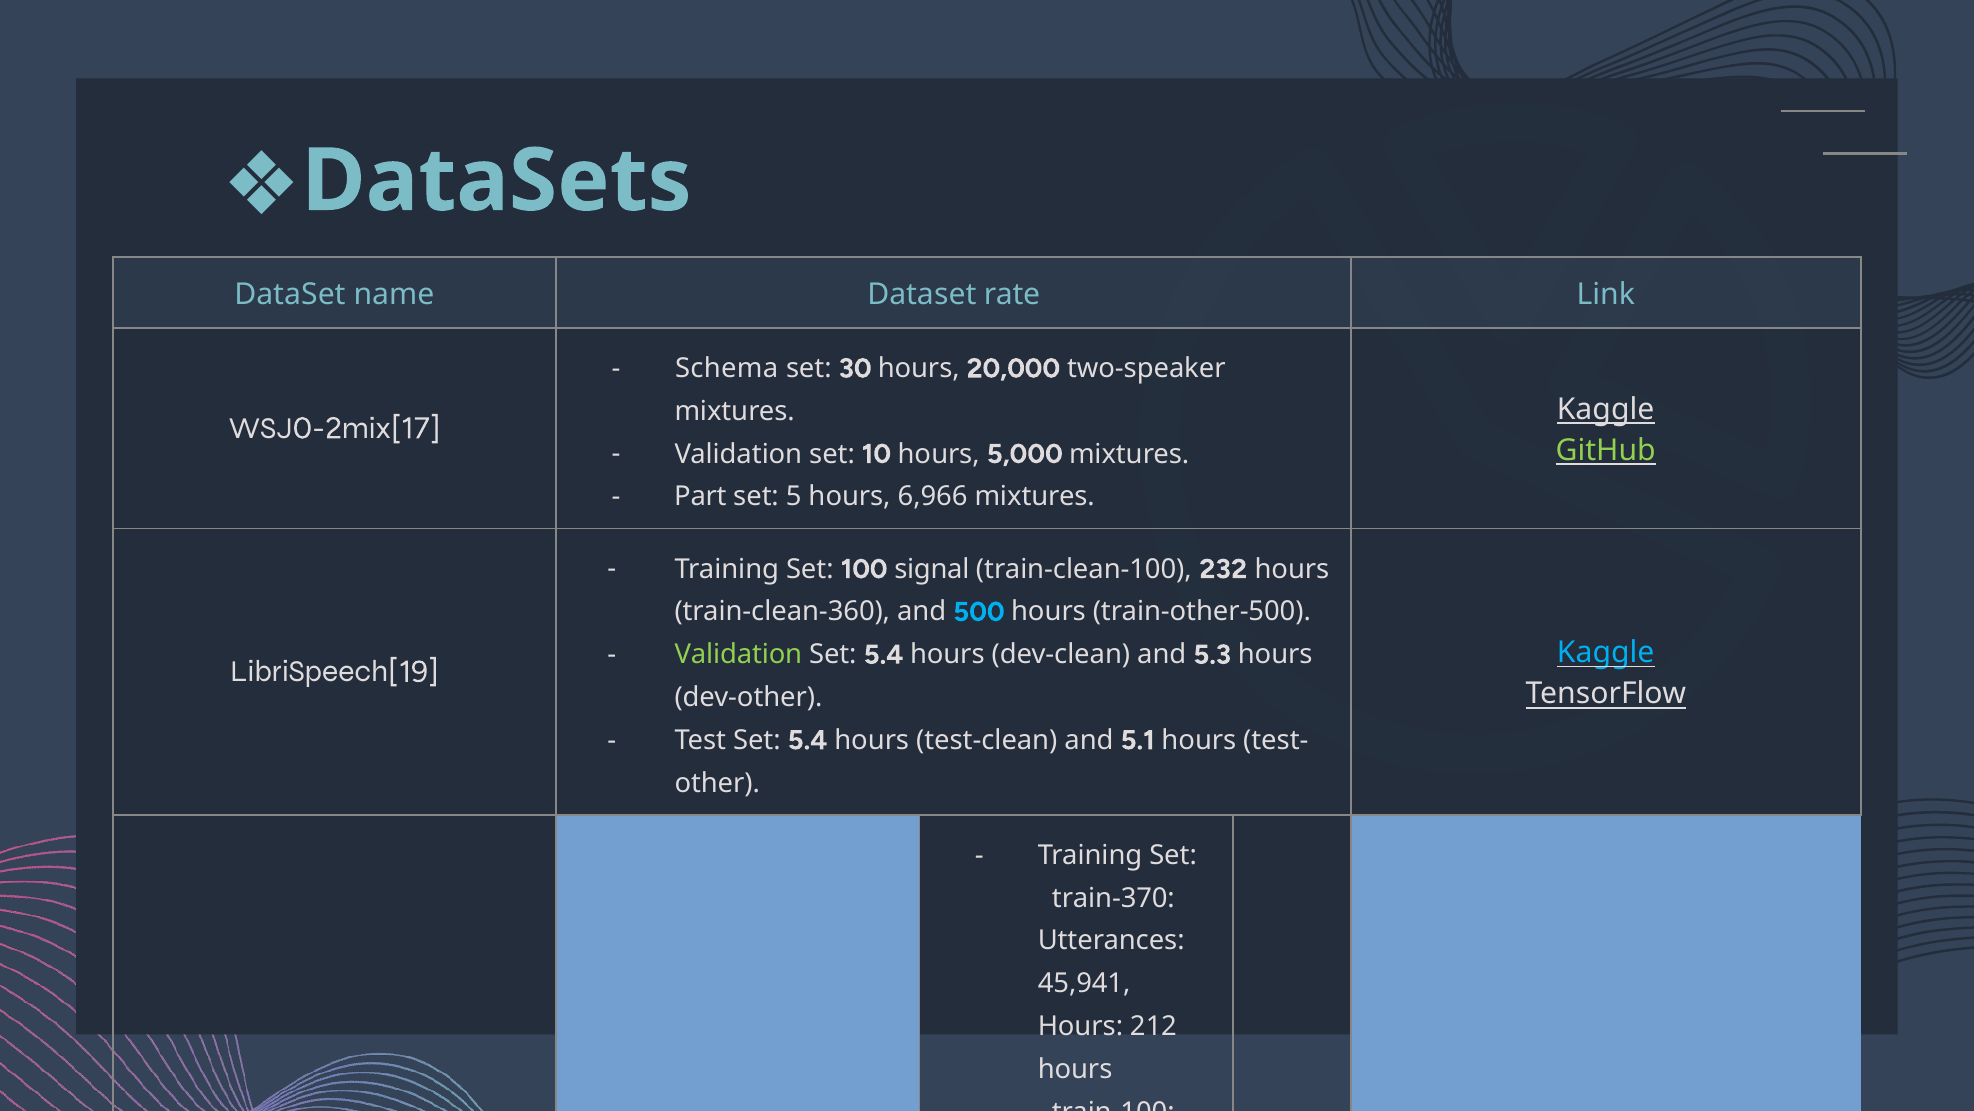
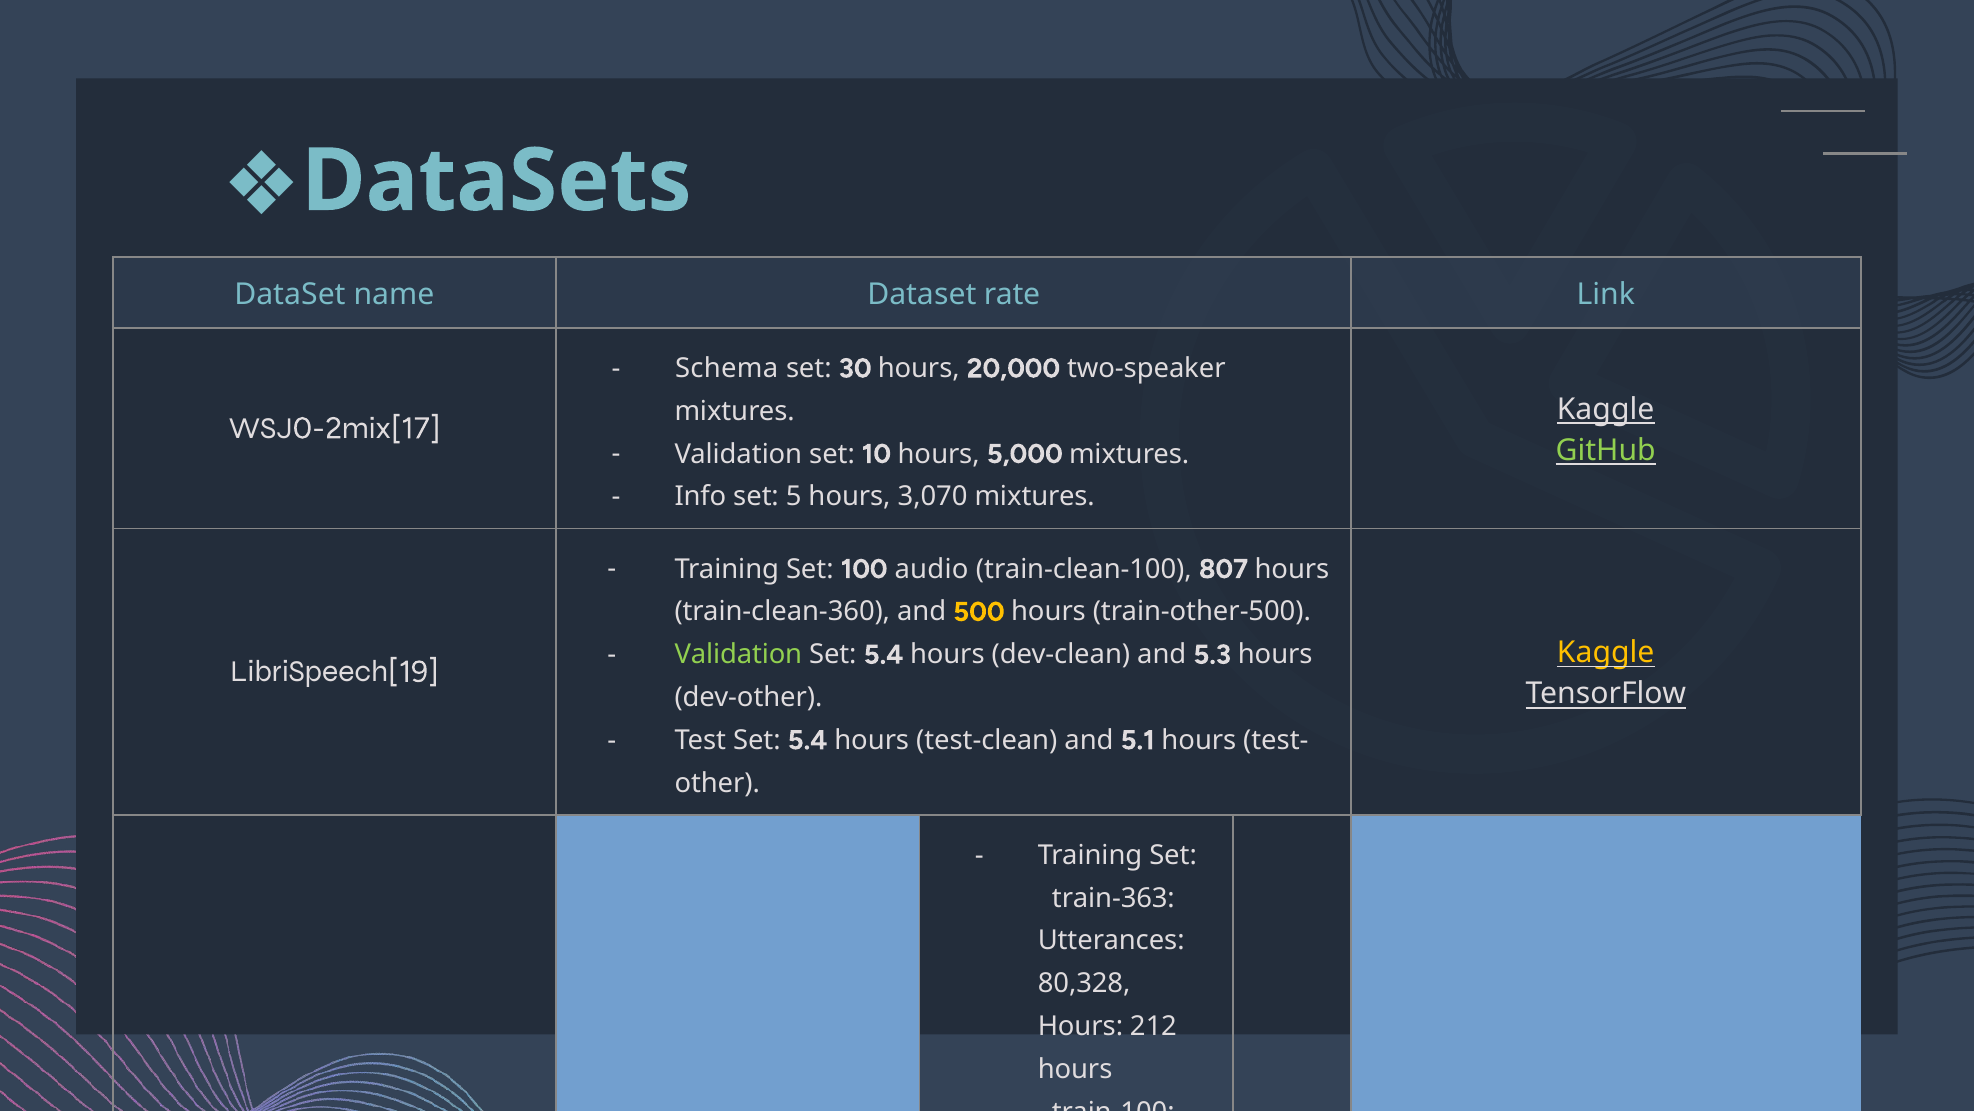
Part: Part -> Info
6,966: 6,966 -> 3,070
signal: signal -> audio
232: 232 -> 807
500 colour: light blue -> yellow
Kaggle at (1606, 653) colour: light blue -> yellow
train-370: train-370 -> train-363
45,941: 45,941 -> 80,328
